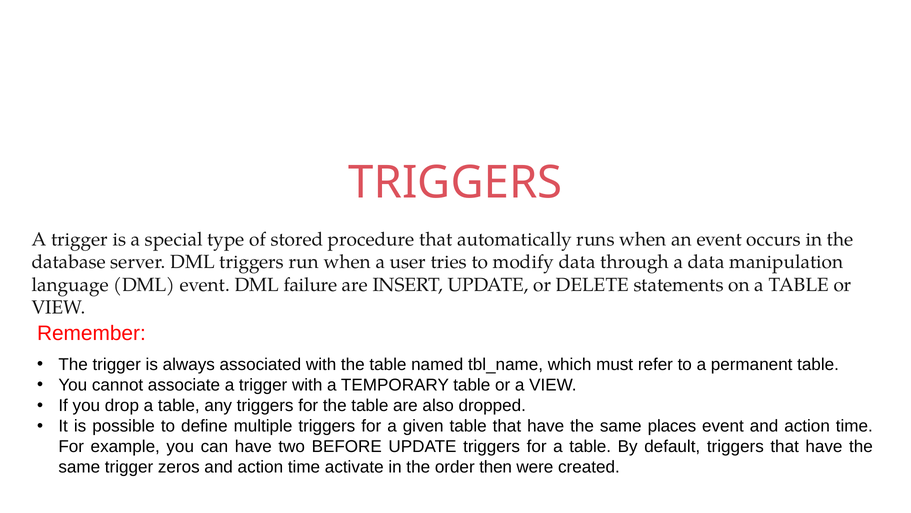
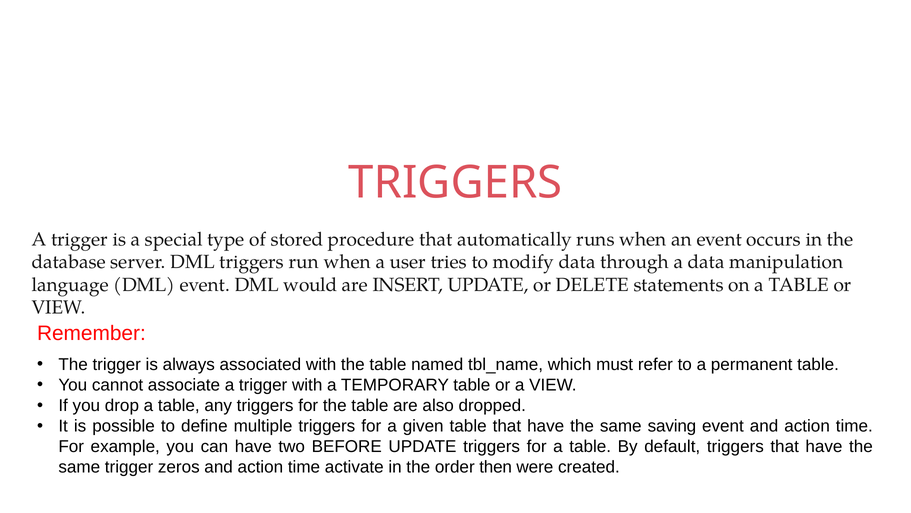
failure: failure -> would
places: places -> saving
